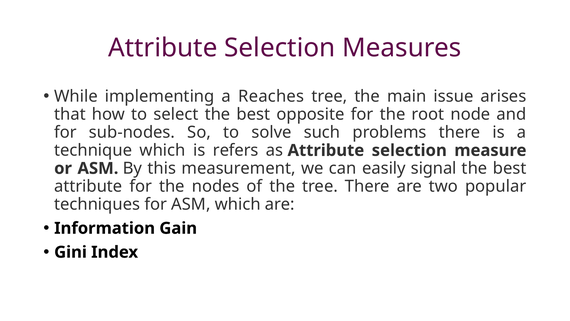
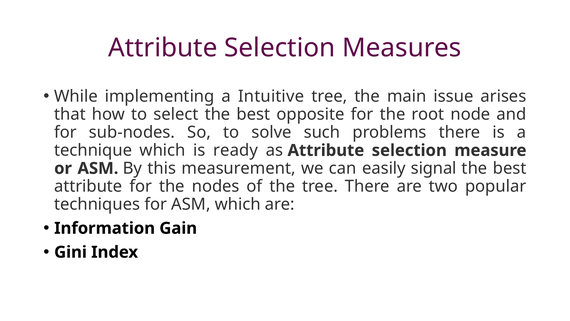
Reaches: Reaches -> Intuitive
refers: refers -> ready
